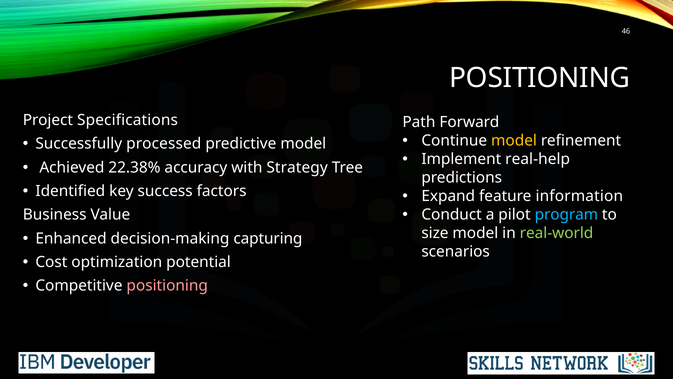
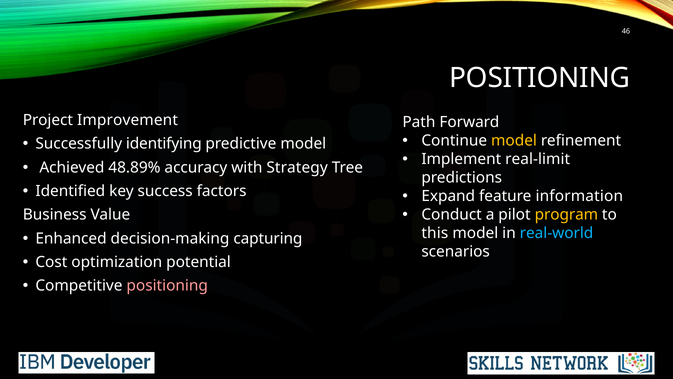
Specifications: Specifications -> Improvement
processed: processed -> identifying
real-help: real-help -> real-limit
22.38%: 22.38% -> 48.89%
program colour: light blue -> yellow
size: size -> this
real-world colour: light green -> light blue
